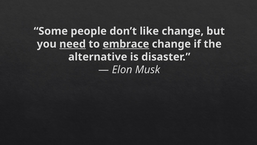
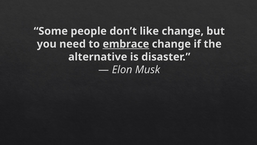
need underline: present -> none
